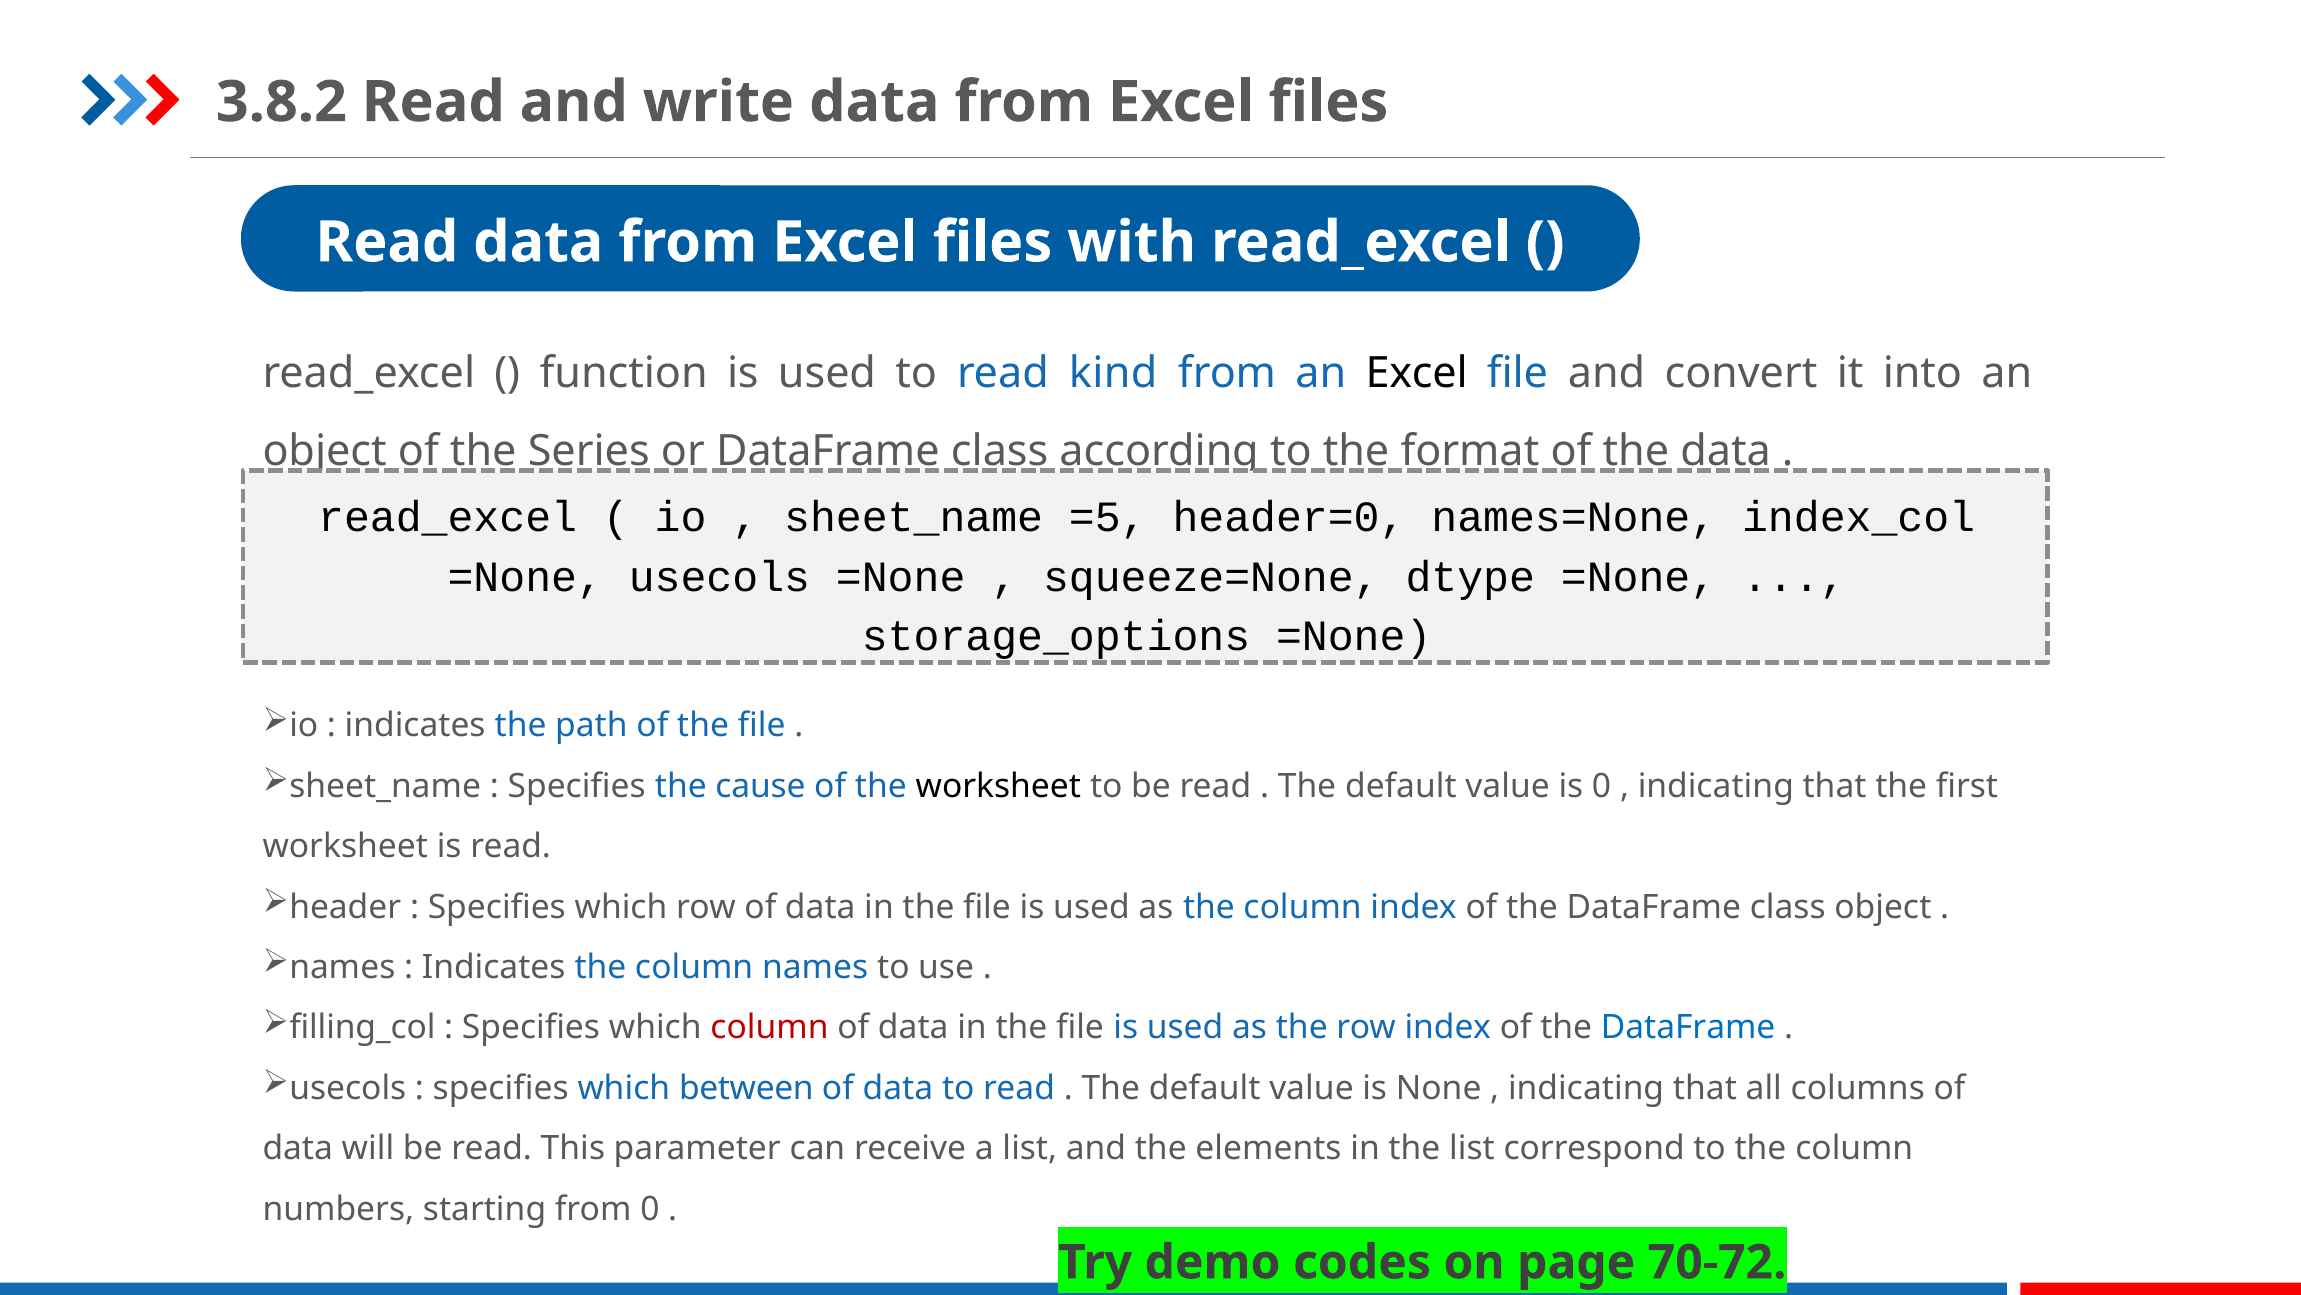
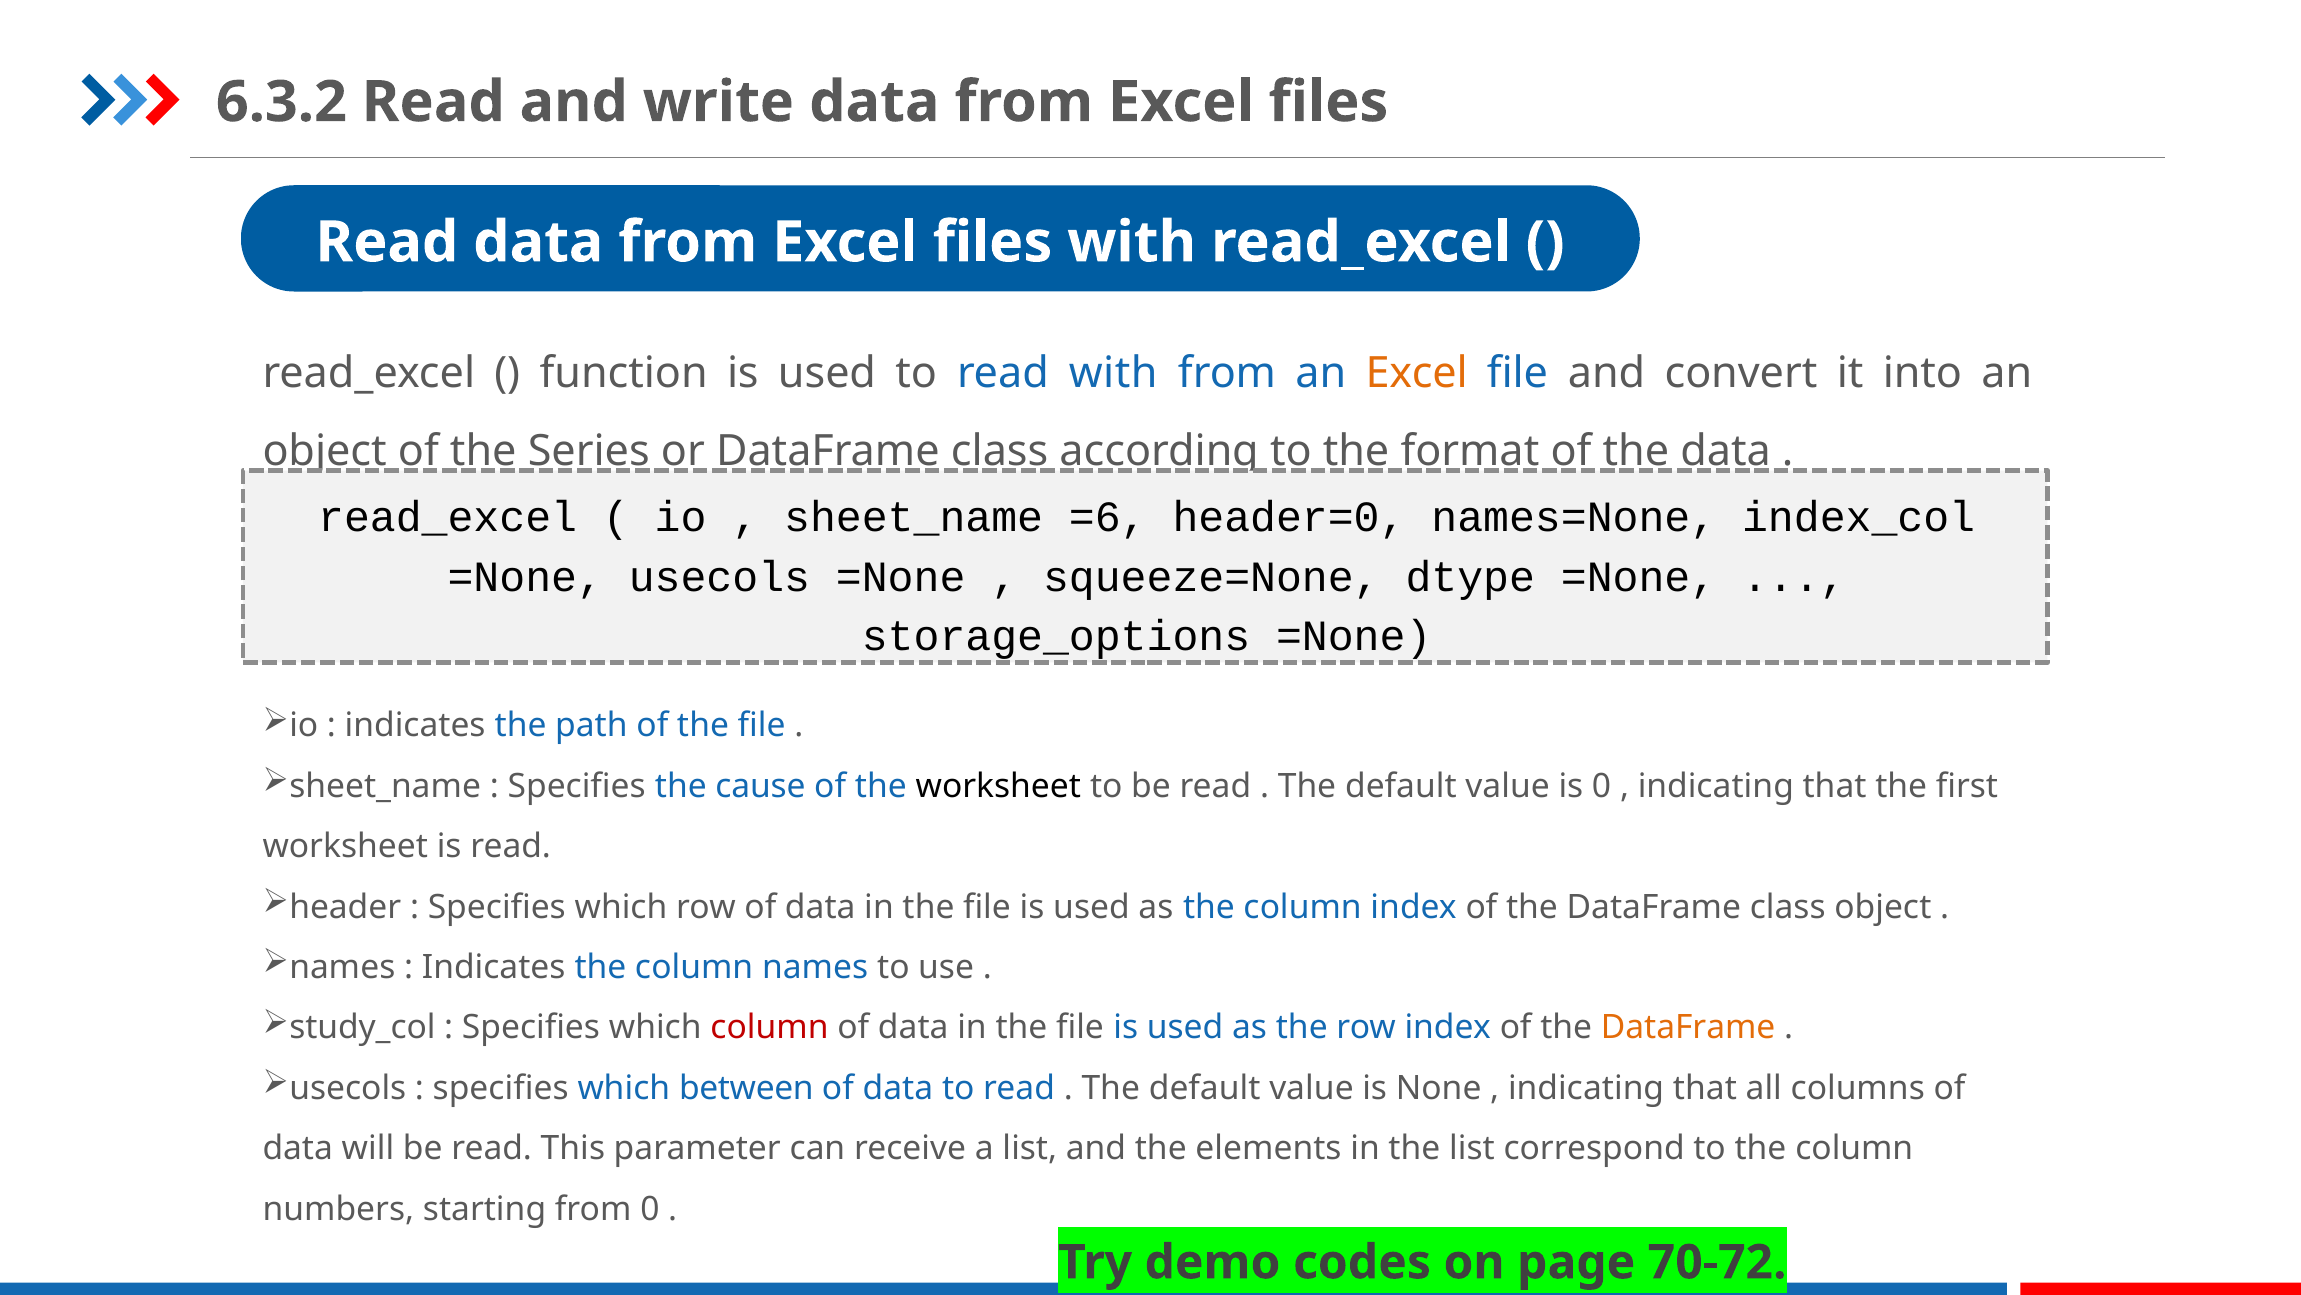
3.8.2: 3.8.2 -> 6.3.2
read kind: kind -> with
Excel at (1417, 374) colour: black -> orange
=5: =5 -> =6
filling_col: filling_col -> study_col
DataFrame at (1688, 1028) colour: blue -> orange
